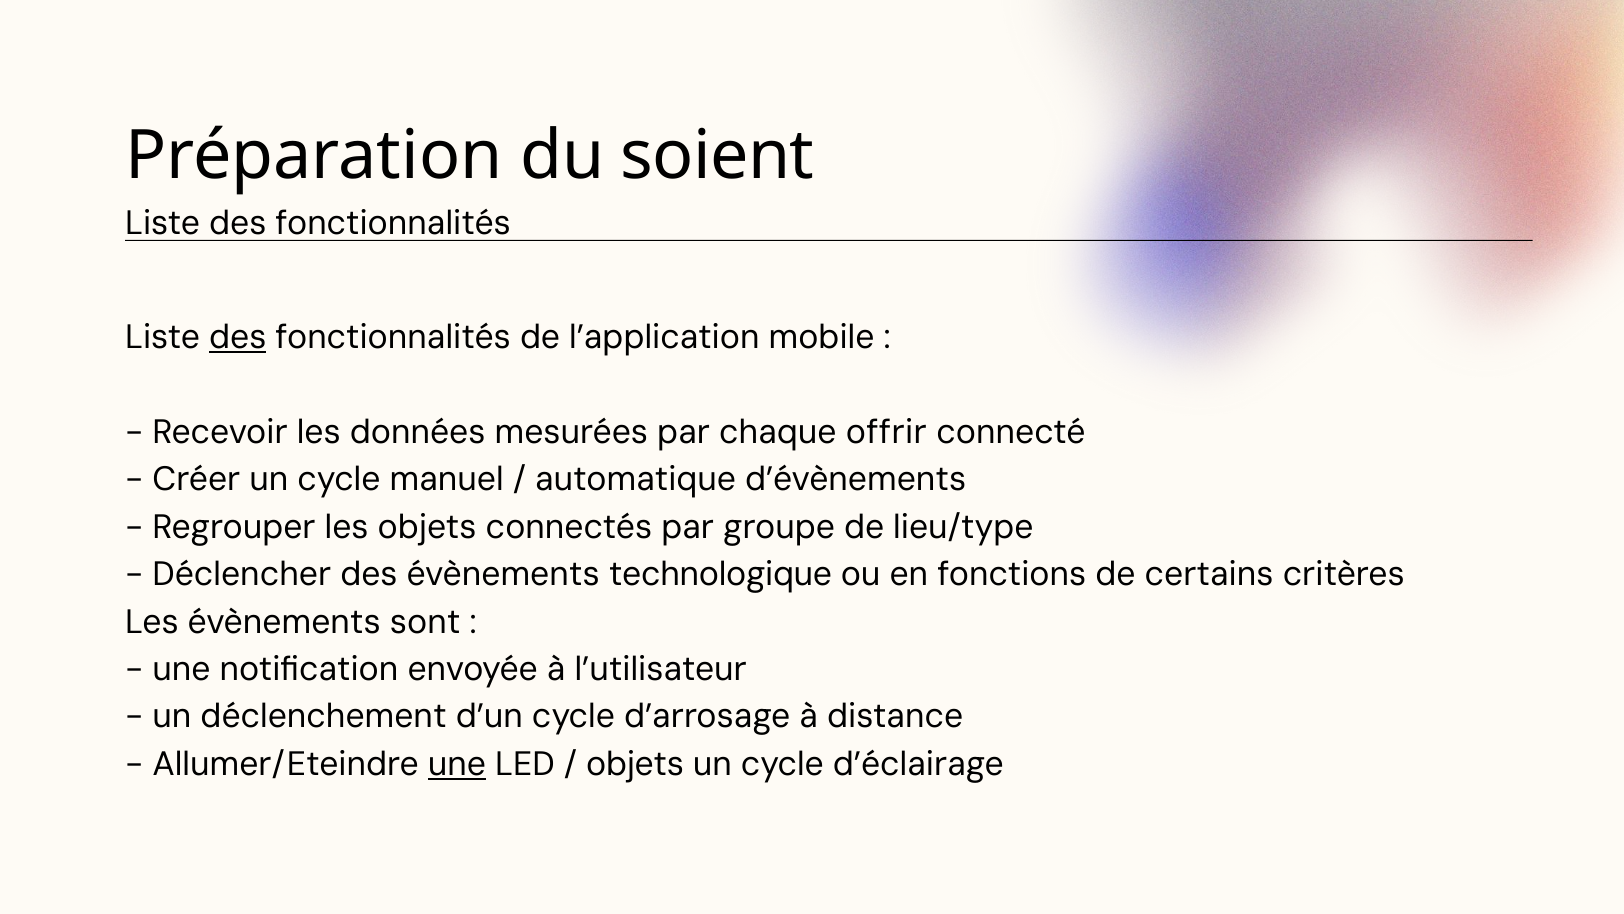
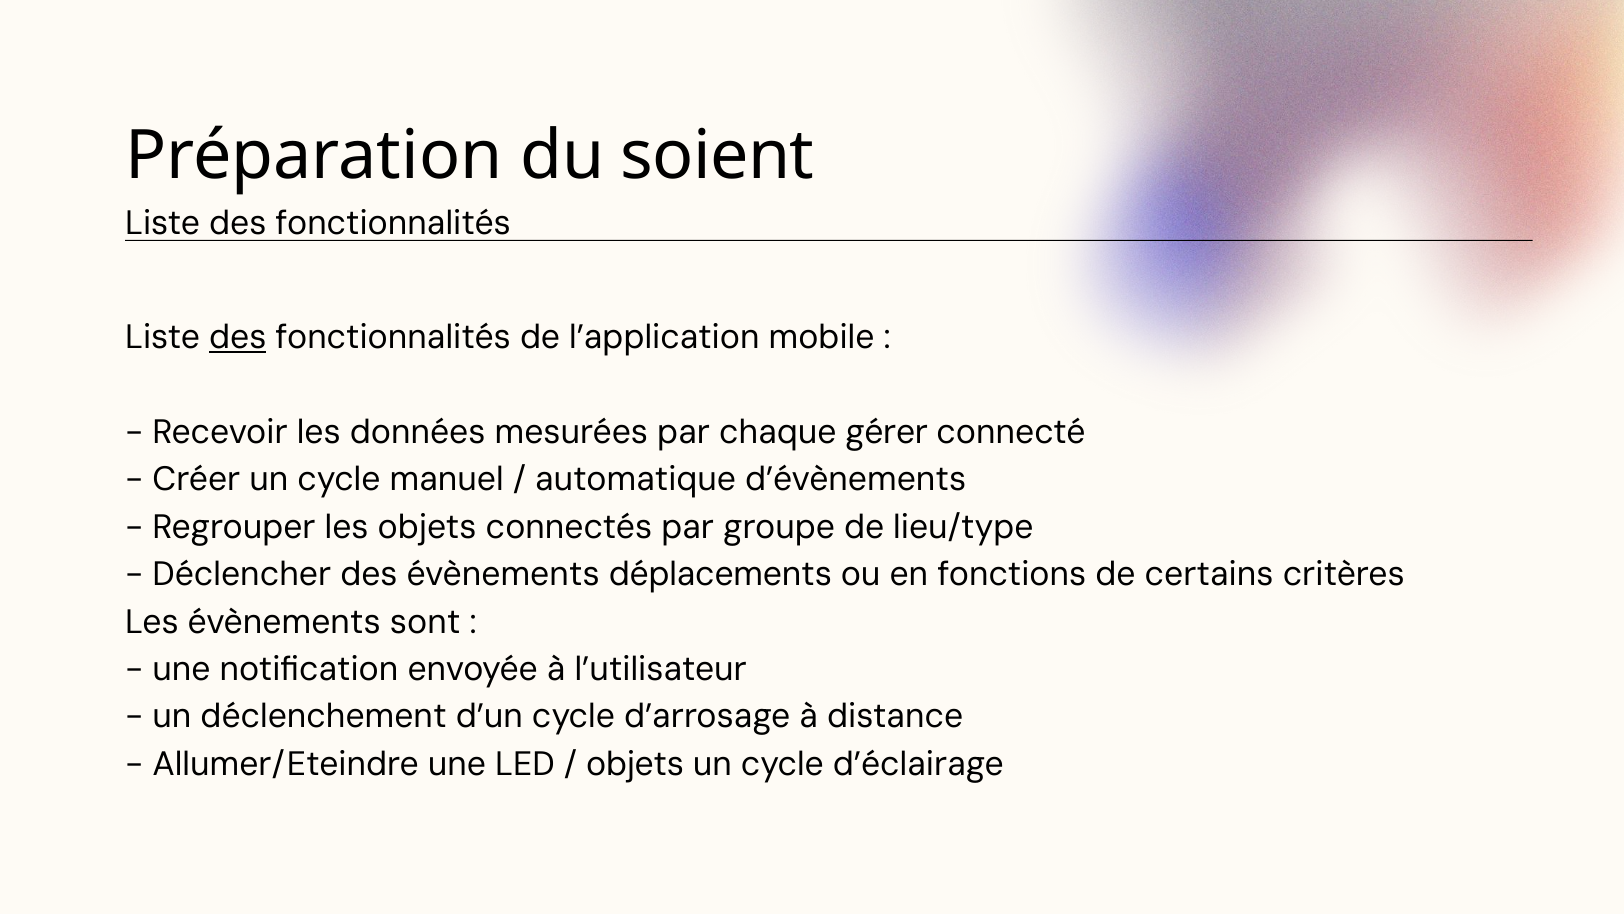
offrir: offrir -> gérer
technologique: technologique -> déplacements
une at (457, 764) underline: present -> none
